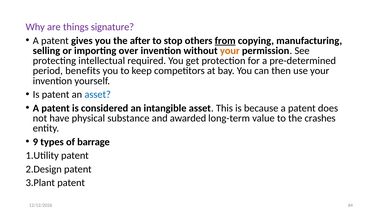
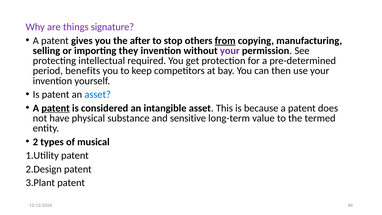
over: over -> they
your at (230, 51) colour: orange -> purple
patent at (56, 108) underline: none -> present
awarded: awarded -> sensitive
crashes: crashes -> termed
9: 9 -> 2
barrage: barrage -> musical
